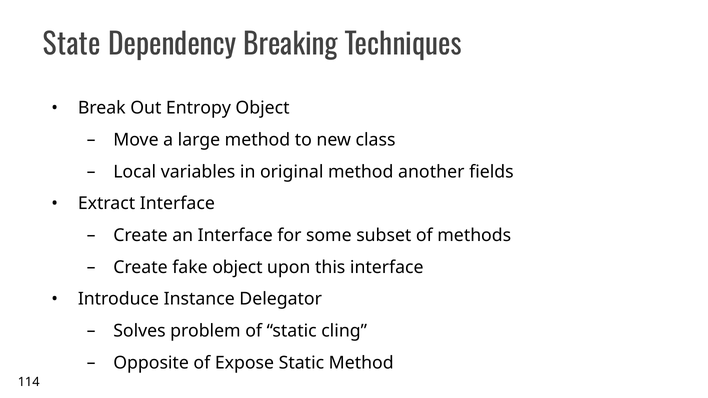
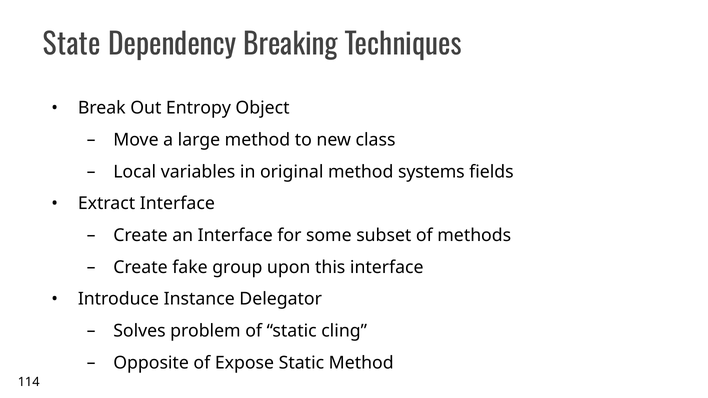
another: another -> systems
fake object: object -> group
